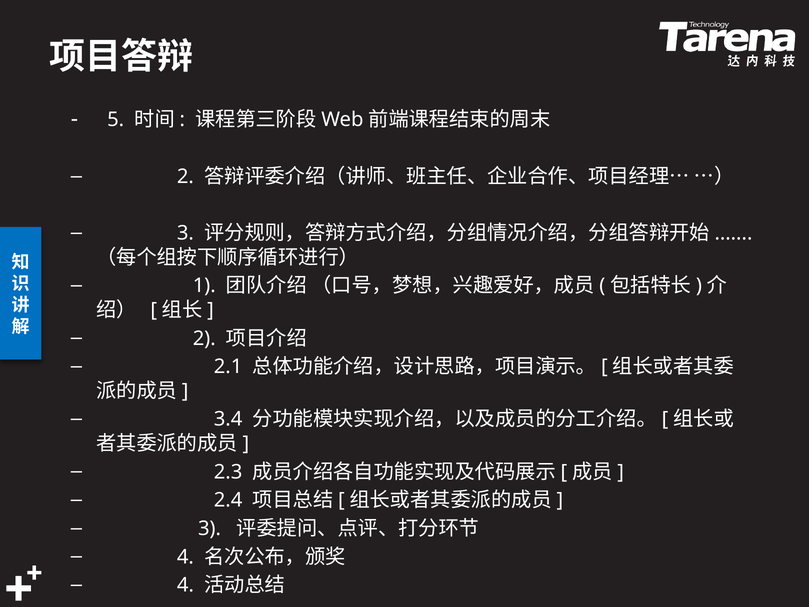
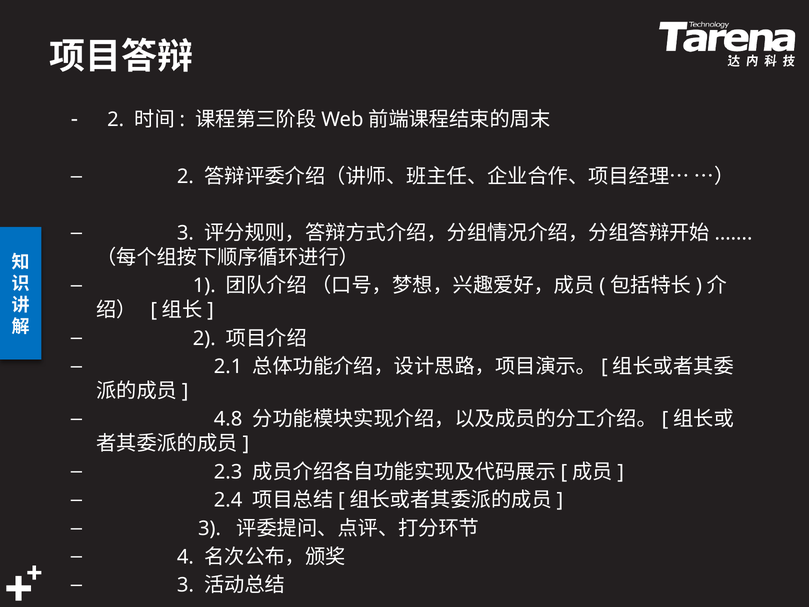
5 at (116, 119): 5 -> 2
3.4: 3.4 -> 4.8
4 at (185, 585): 4 -> 3
